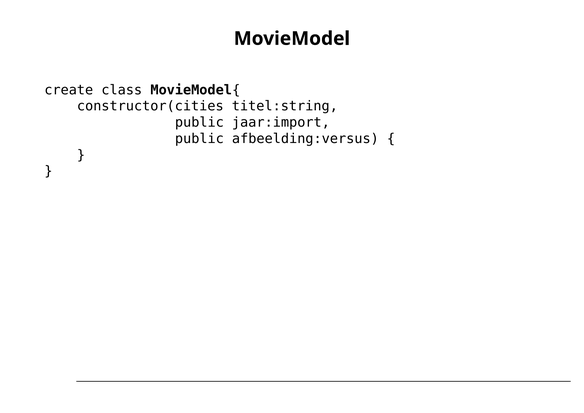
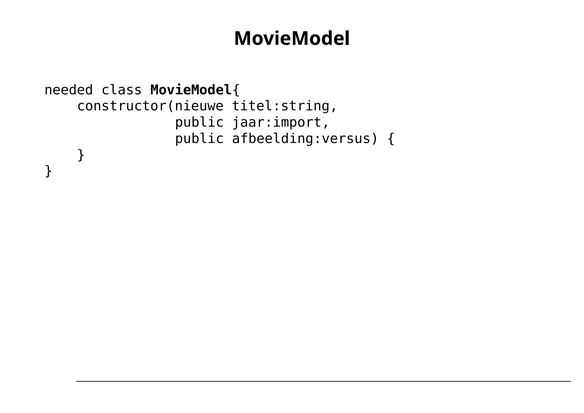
create: create -> needed
constructor(cities: constructor(cities -> constructor(nieuwe
